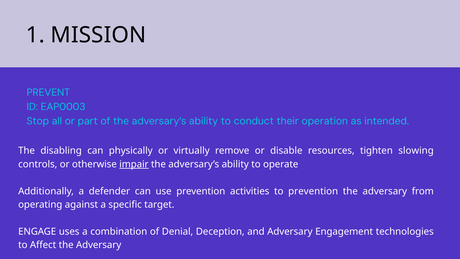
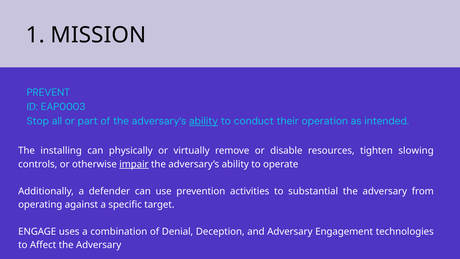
ability at (204, 121) underline: none -> present
disabling: disabling -> installing
to prevention: prevention -> substantial
